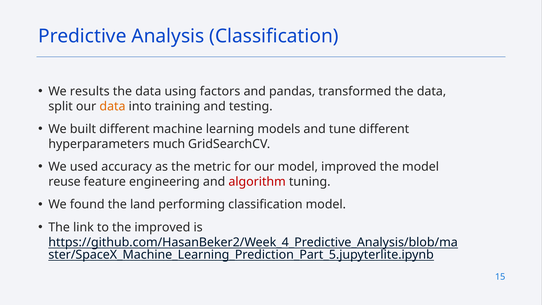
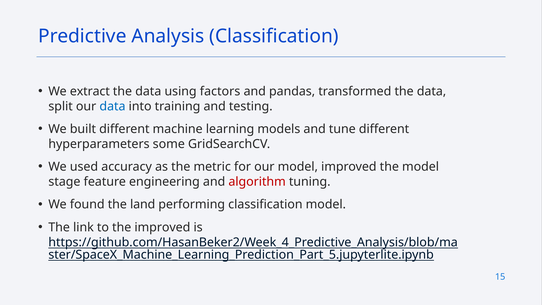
results: results -> extract
data at (112, 106) colour: orange -> blue
much: much -> some
reuse: reuse -> stage
